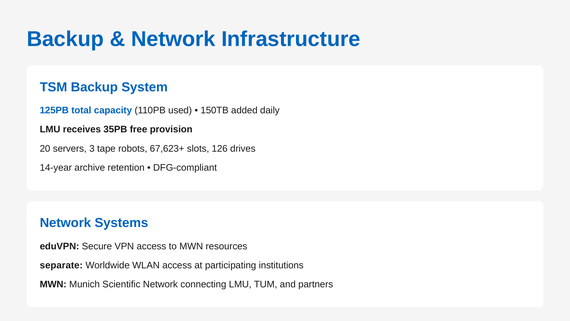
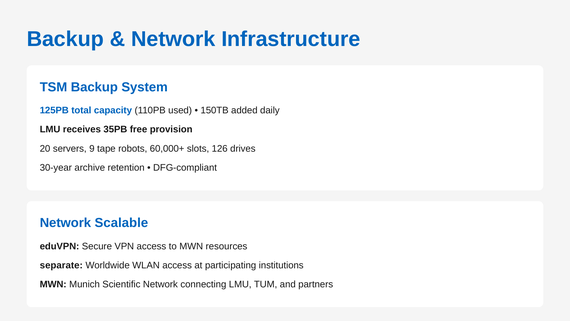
3: 3 -> 9
67,623+: 67,623+ -> 60,000+
14-year: 14-year -> 30-year
Systems: Systems -> Scalable
